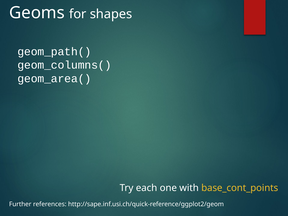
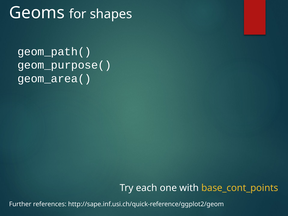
geom_columns(: geom_columns( -> geom_purpose(
